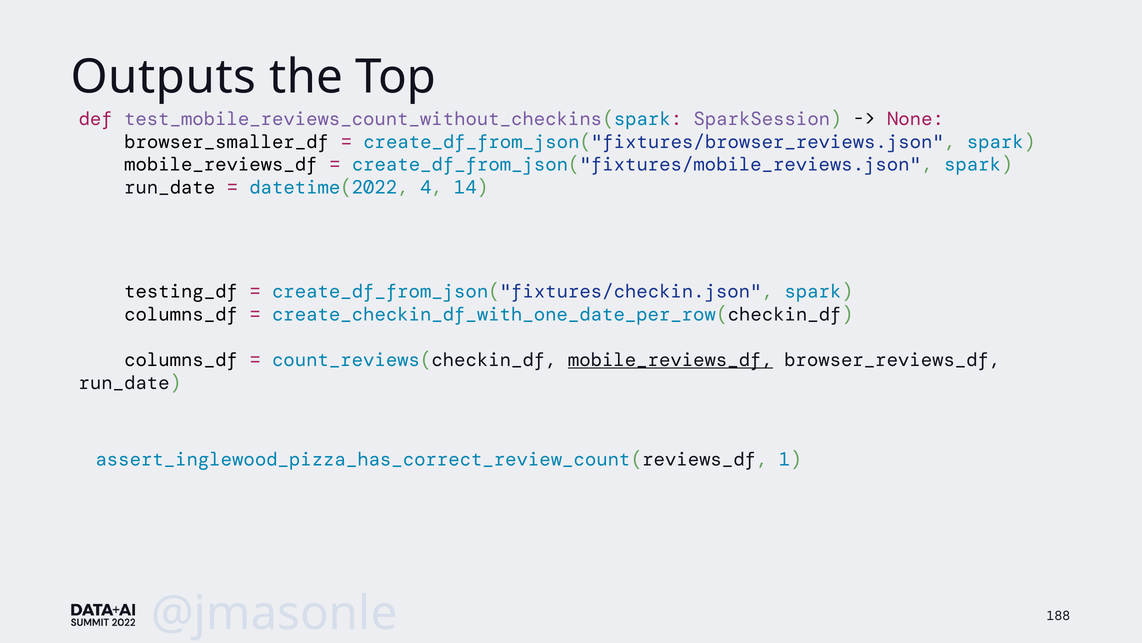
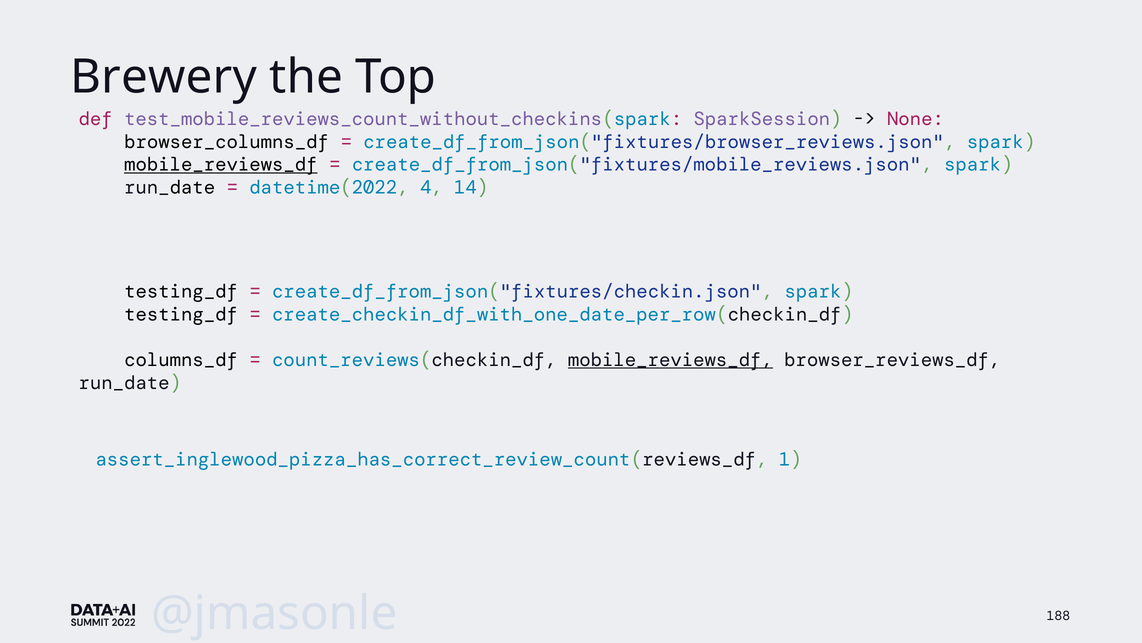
Outputs: Outputs -> Brewery
browser_smaller_df: browser_smaller_df -> browser_columns_df
mobile_reviews_df at (221, 165) underline: none -> present
columns_df at (181, 314): columns_df -> testing_df
